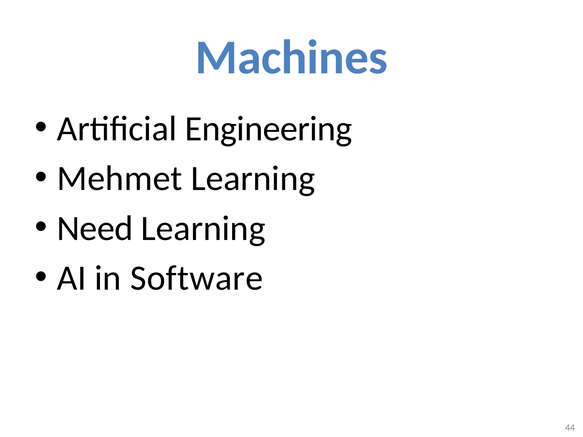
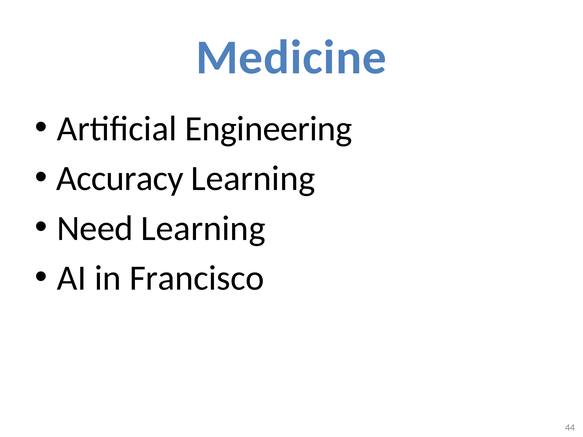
Machines: Machines -> Medicine
Mehmet: Mehmet -> Accuracy
Software: Software -> Francisco
